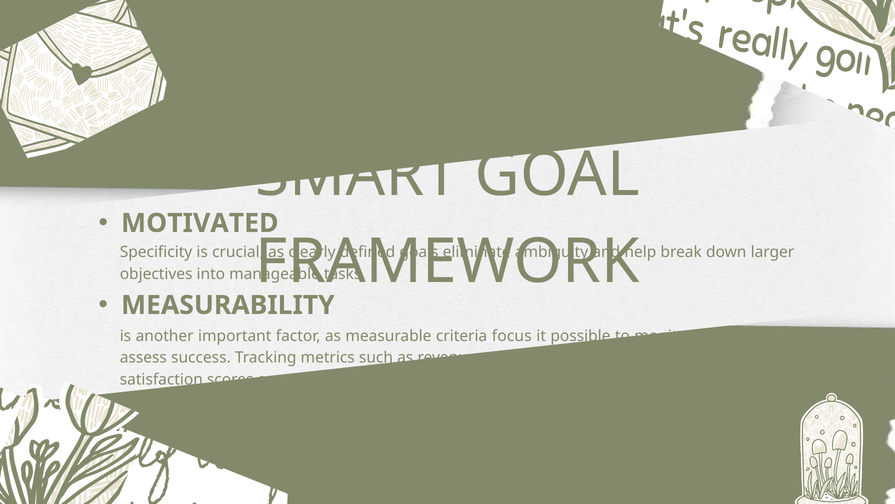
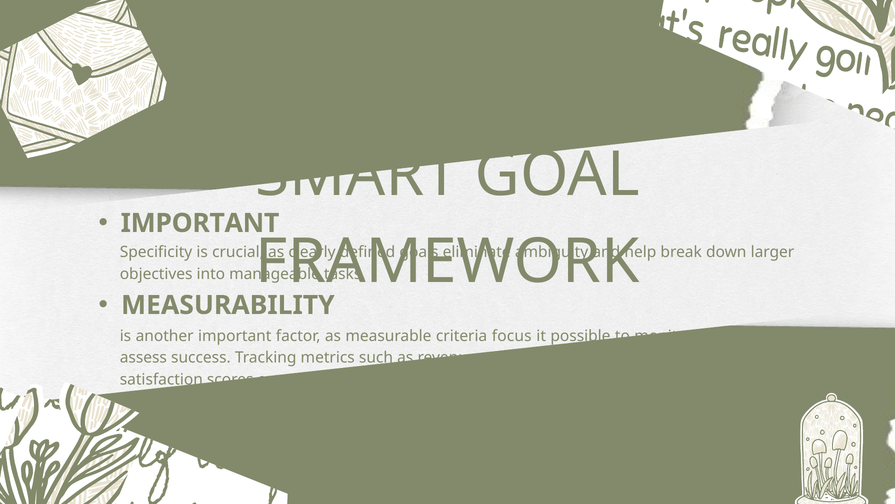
MOTIVATED at (200, 223): MOTIVATED -> IMPORTANT
